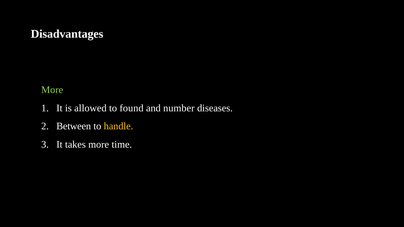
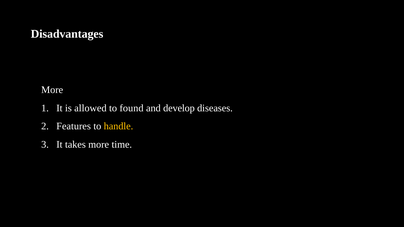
More at (52, 90) colour: light green -> white
number: number -> develop
Between: Between -> Features
